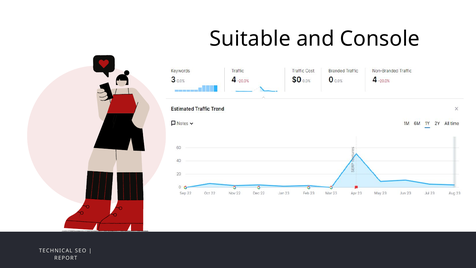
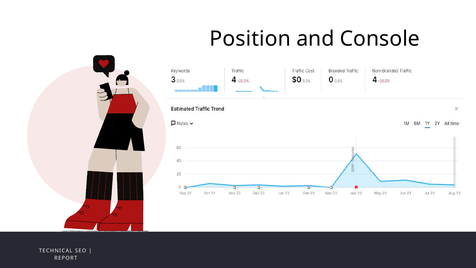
Suitable: Suitable -> Position
